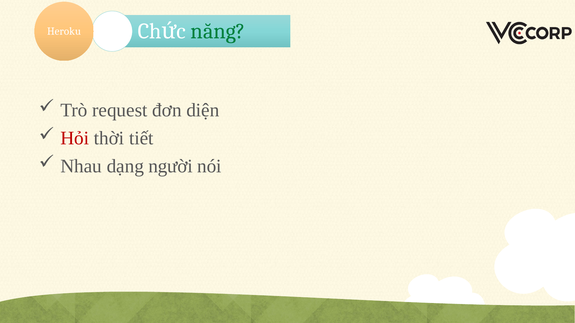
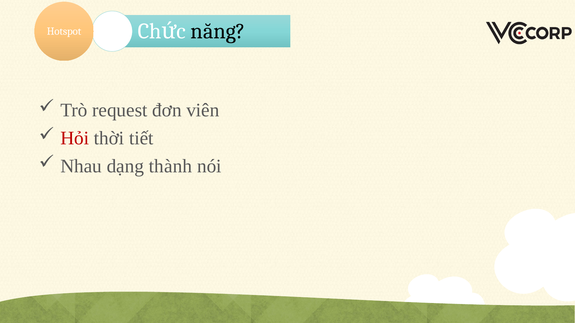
năng colour: green -> black
Heroku: Heroku -> Hotspot
diện: diện -> viên
người: người -> thành
